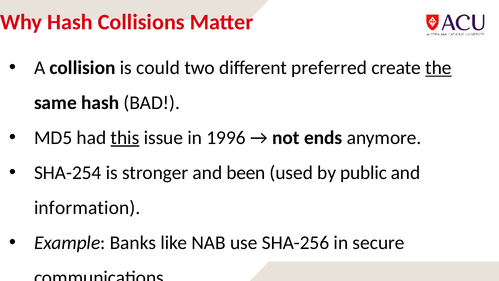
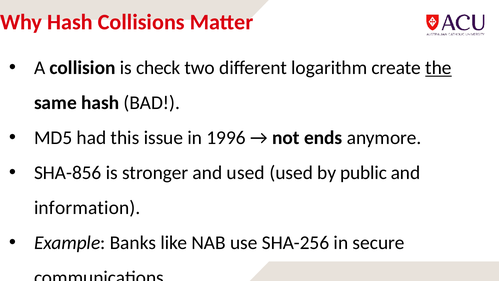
could: could -> check
preferred: preferred -> logarithm
this underline: present -> none
SHA-254: SHA-254 -> SHA-856
and been: been -> used
